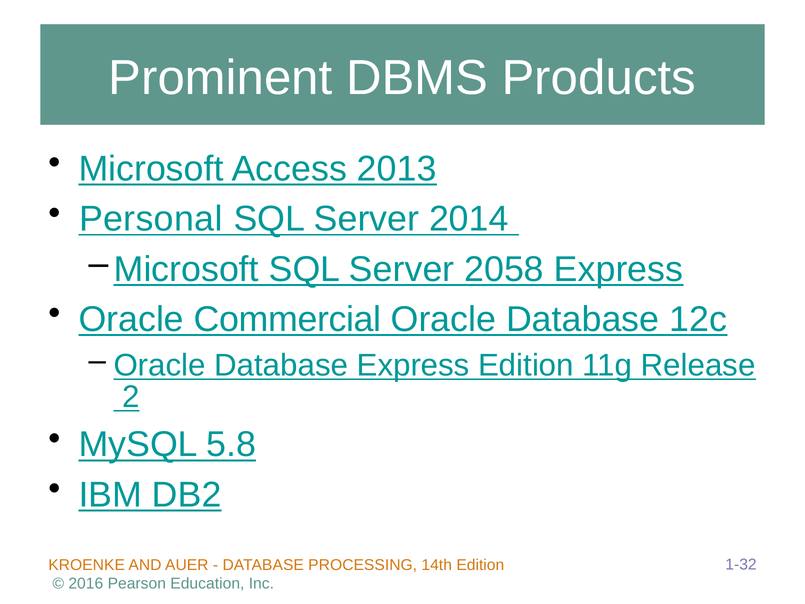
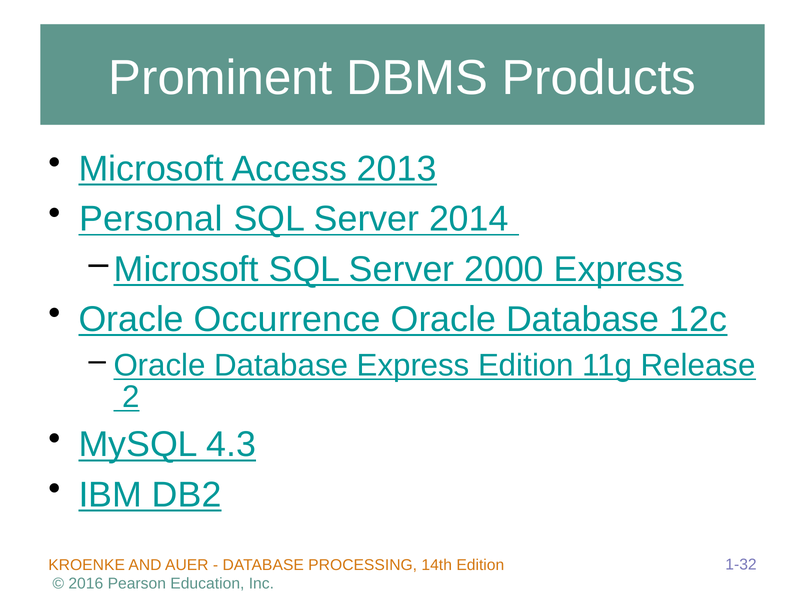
2058: 2058 -> 2000
Commercial: Commercial -> Occurrence
5.8: 5.8 -> 4.3
